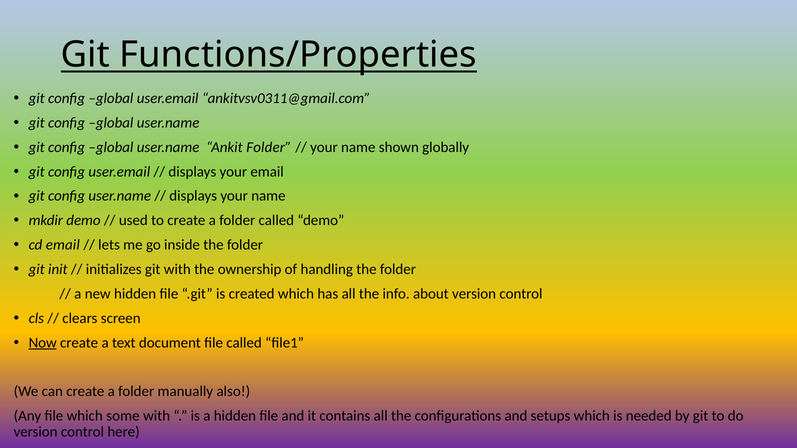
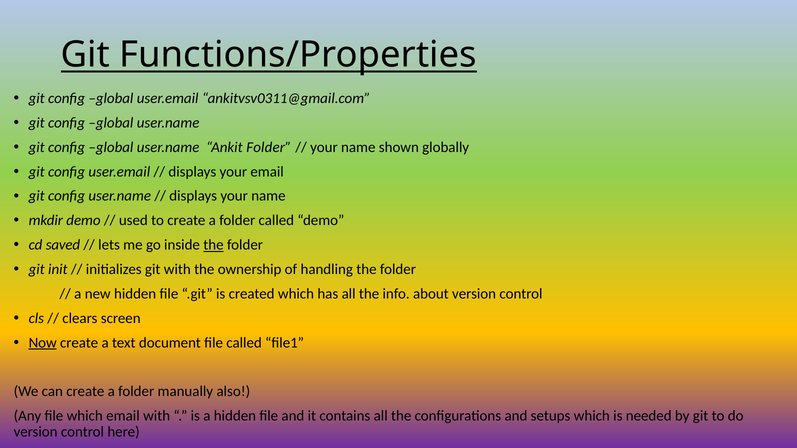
cd email: email -> saved
the at (213, 245) underline: none -> present
which some: some -> email
